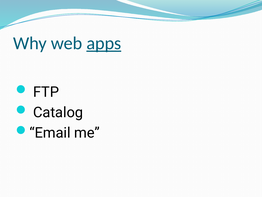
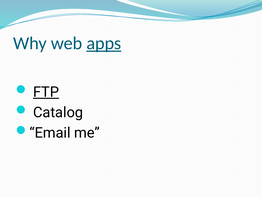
FTP underline: none -> present
